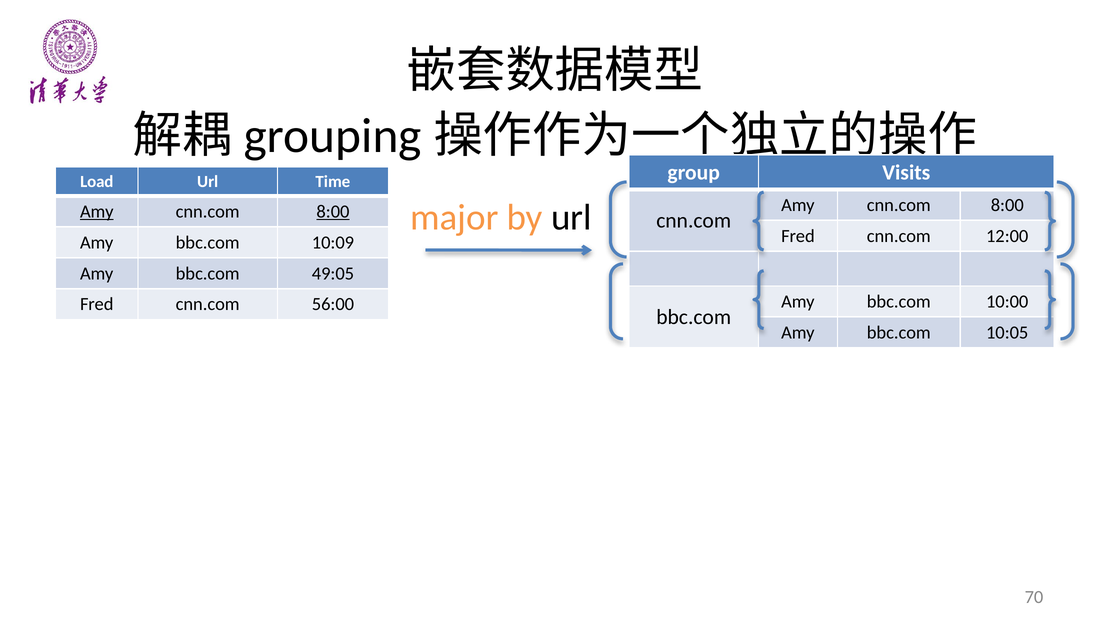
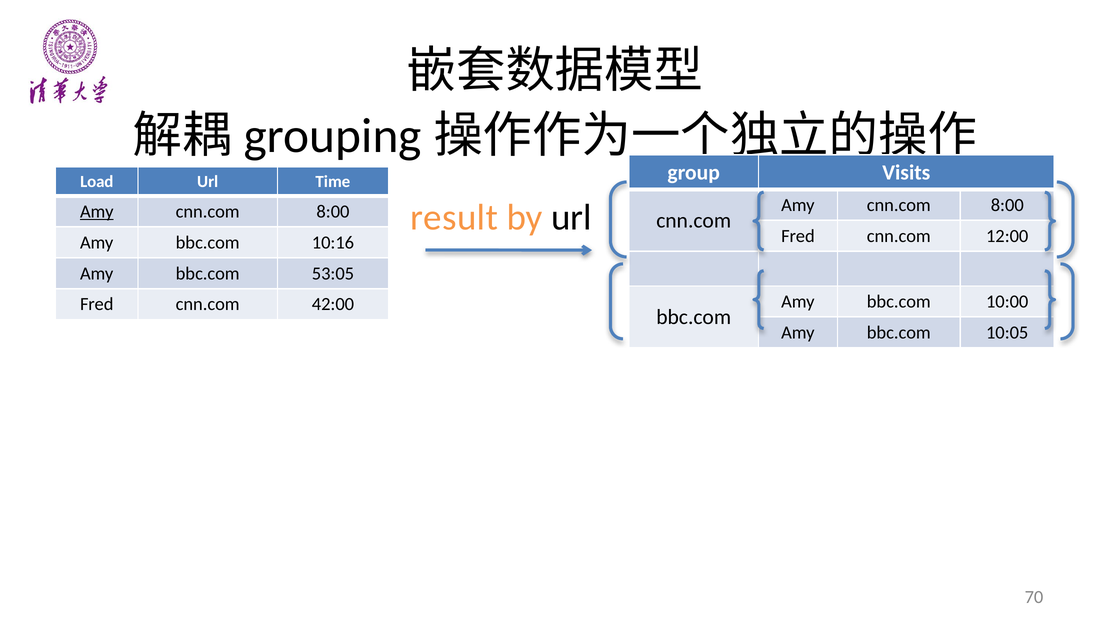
major: major -> result
8:00 at (333, 211) underline: present -> none
10:09: 10:09 -> 10:16
49:05: 49:05 -> 53:05
56:00: 56:00 -> 42:00
